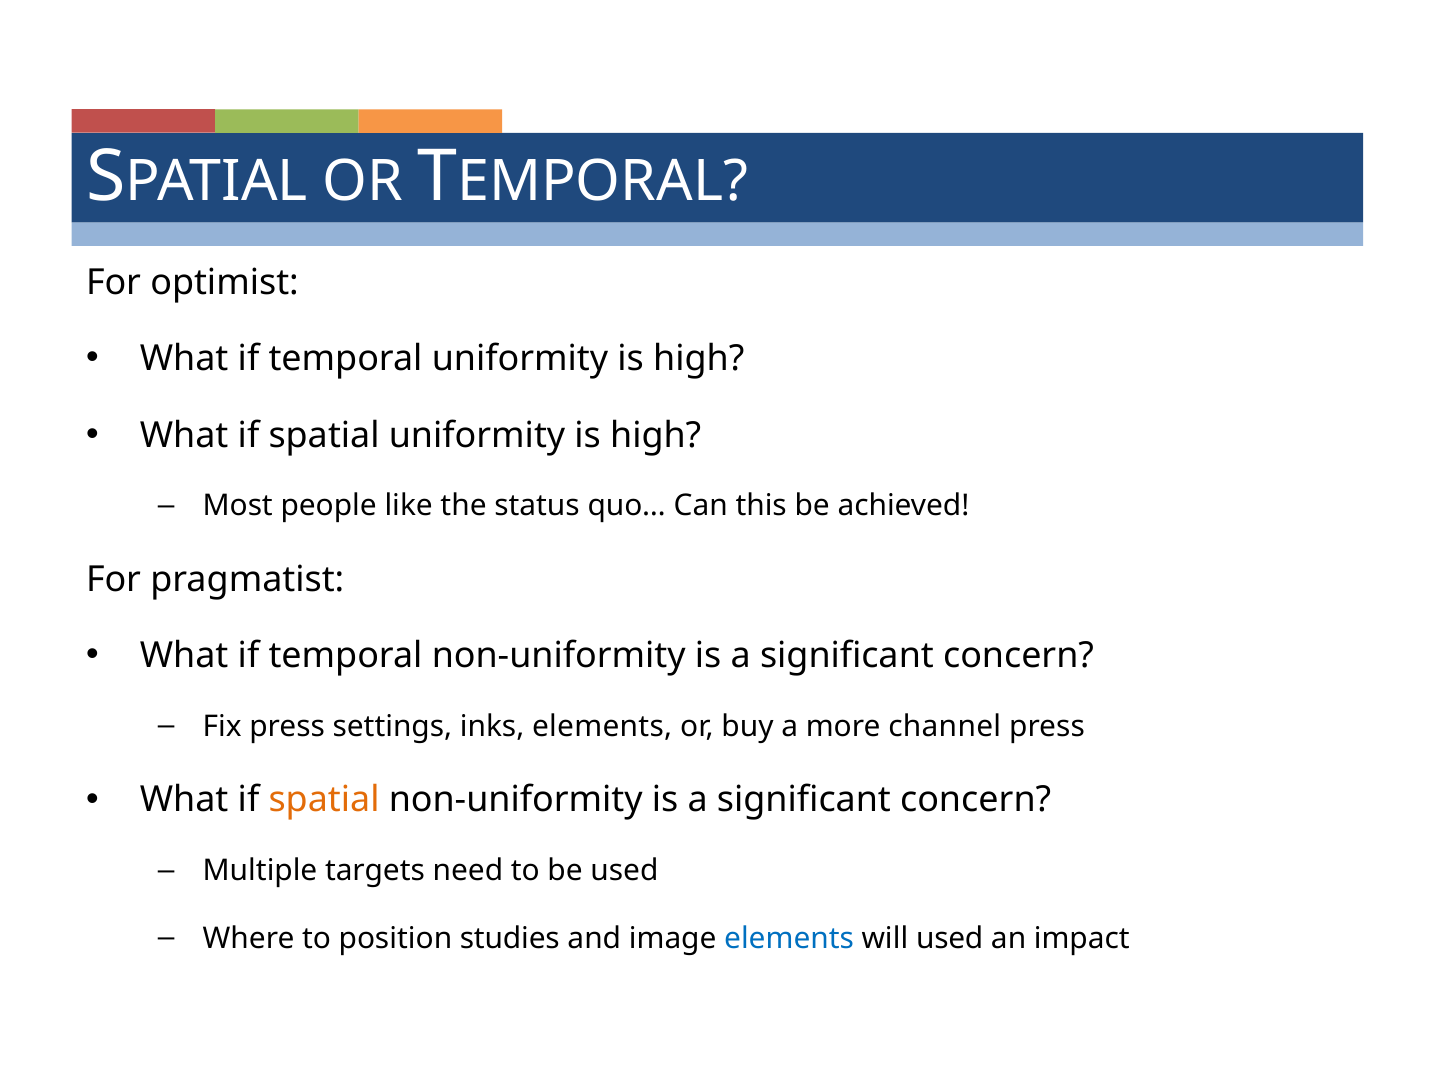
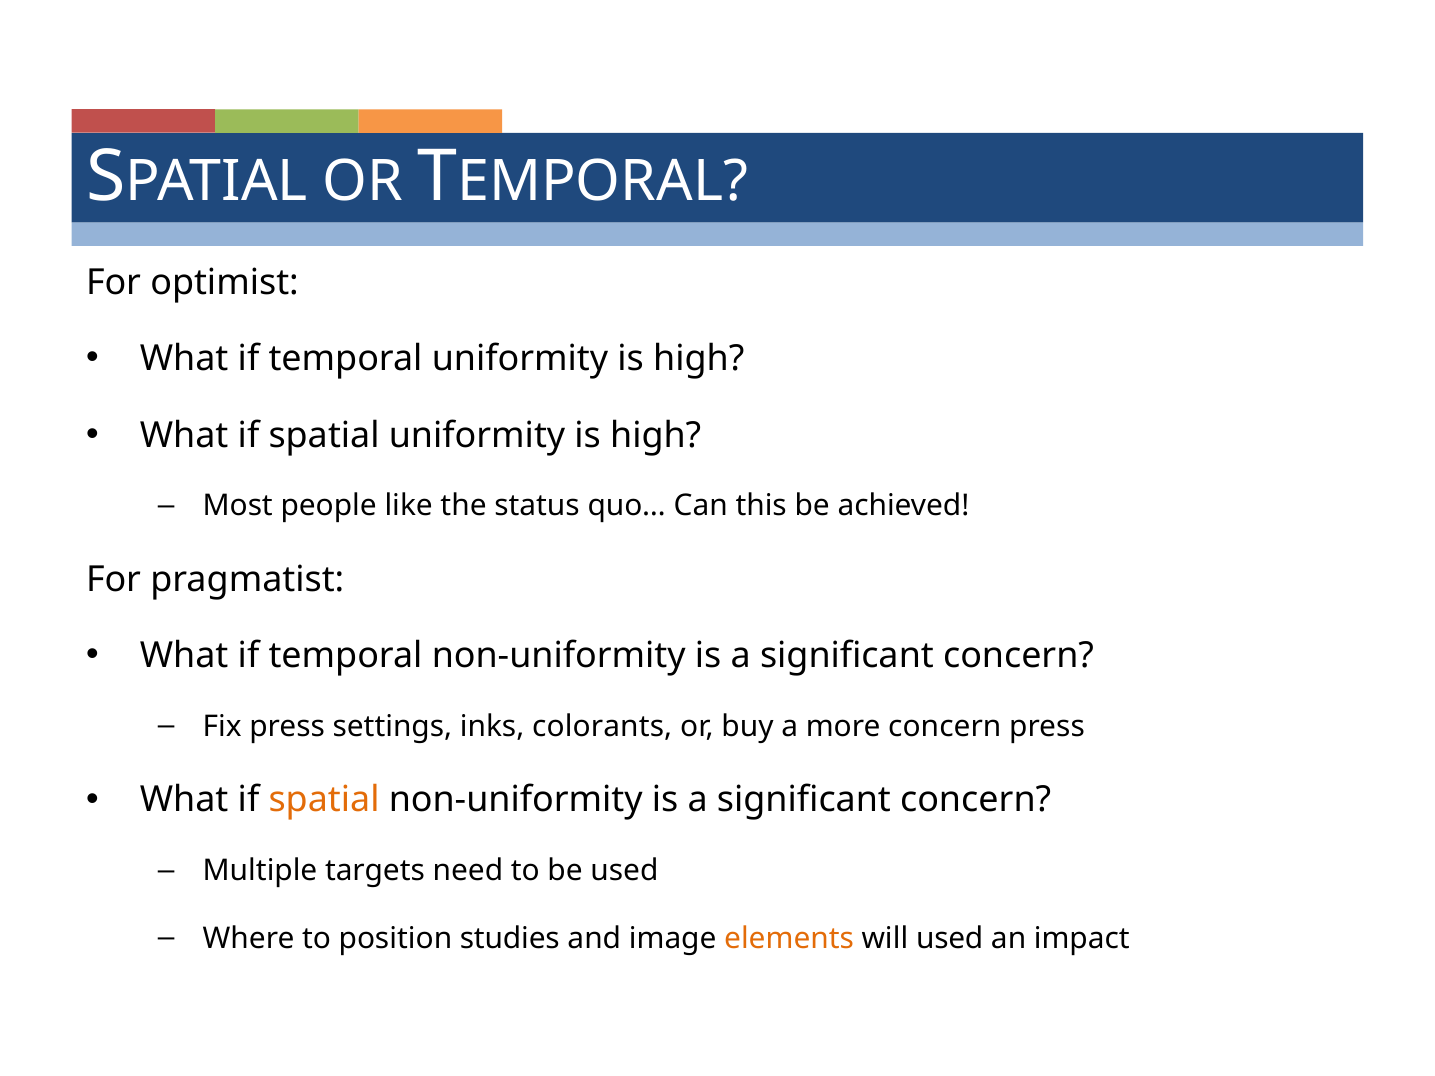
inks elements: elements -> colorants
more channel: channel -> concern
elements at (789, 939) colour: blue -> orange
